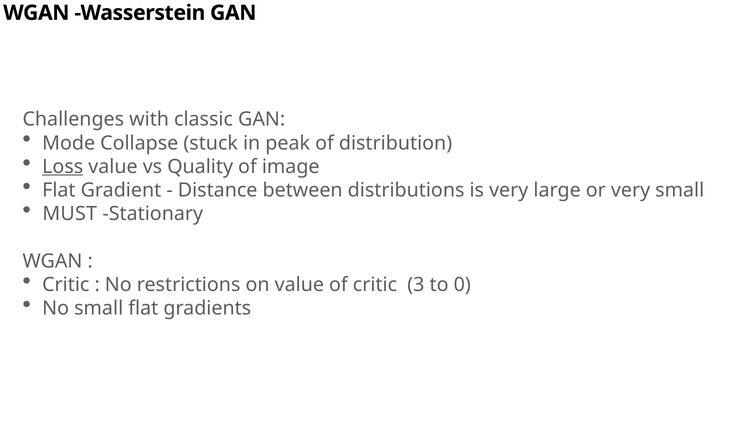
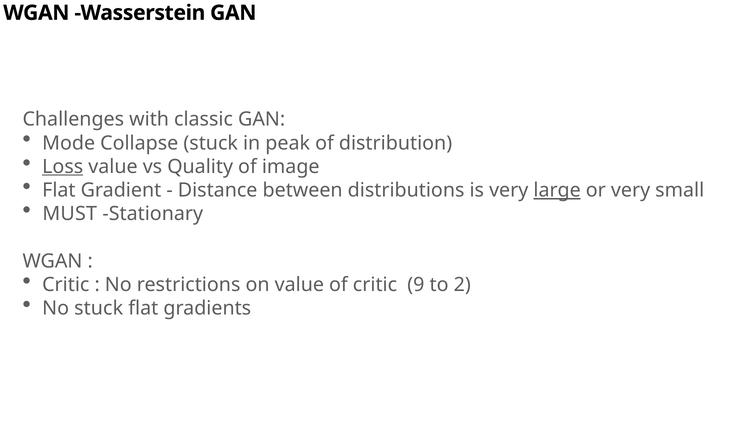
large underline: none -> present
3: 3 -> 9
0: 0 -> 2
No small: small -> stuck
